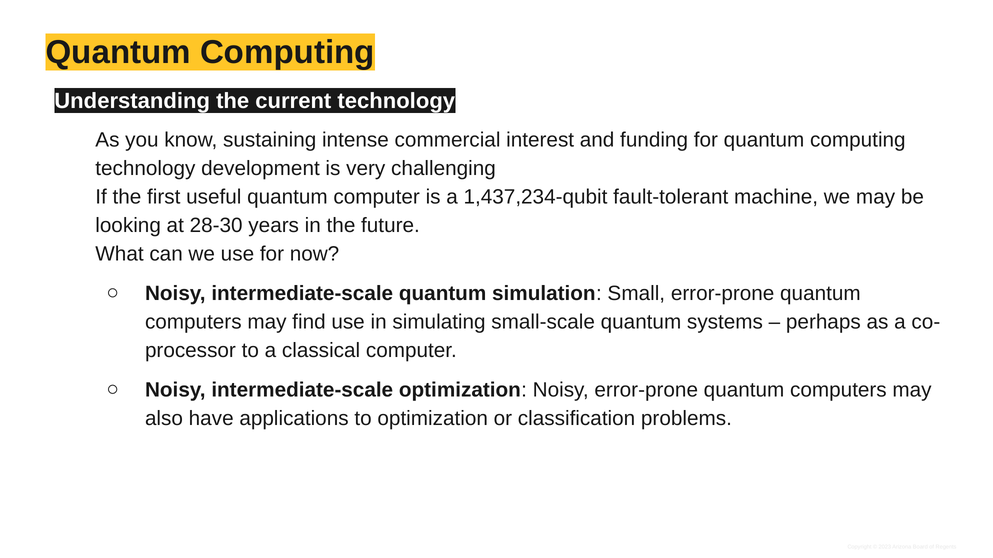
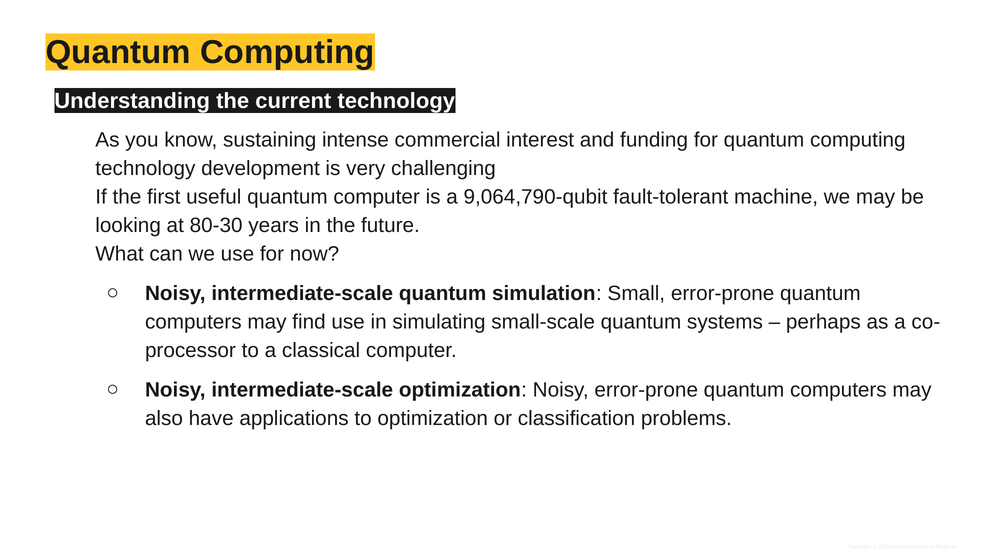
1,437,234-qubit: 1,437,234-qubit -> 9,064,790-qubit
28-30: 28-30 -> 80-30
